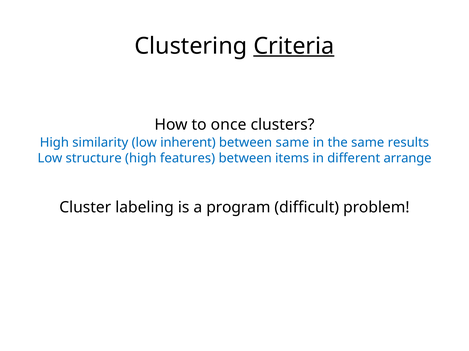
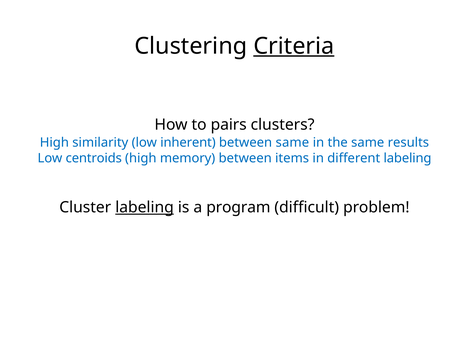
once: once -> pairs
structure: structure -> centroids
features: features -> memory
different arrange: arrange -> labeling
labeling at (145, 208) underline: none -> present
